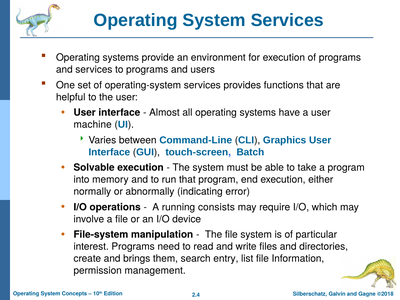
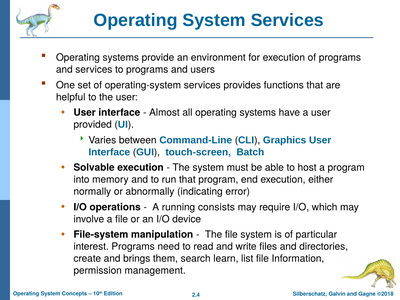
machine: machine -> provided
take: take -> host
entry: entry -> learn
